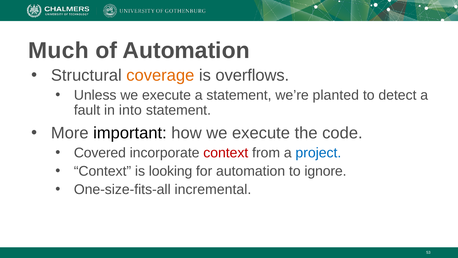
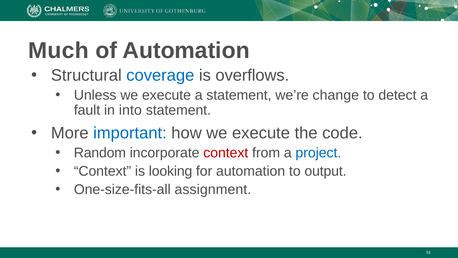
coverage colour: orange -> blue
planted: planted -> change
important colour: black -> blue
Covered: Covered -> Random
ignore: ignore -> output
incremental: incremental -> assignment
